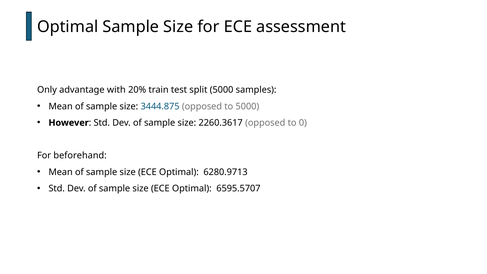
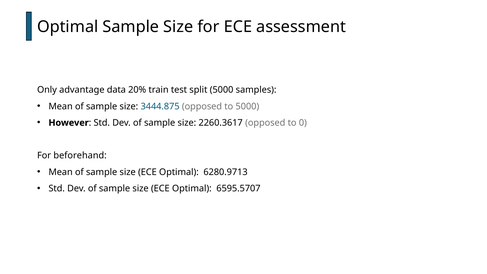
with: with -> data
